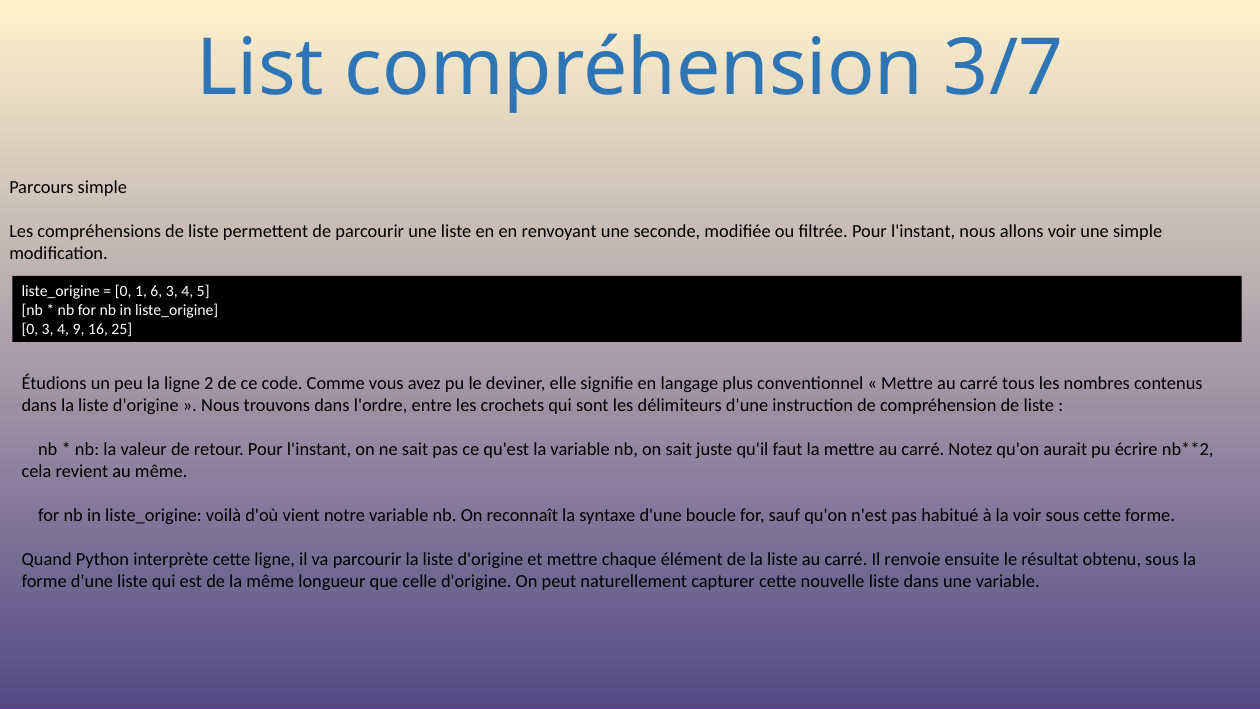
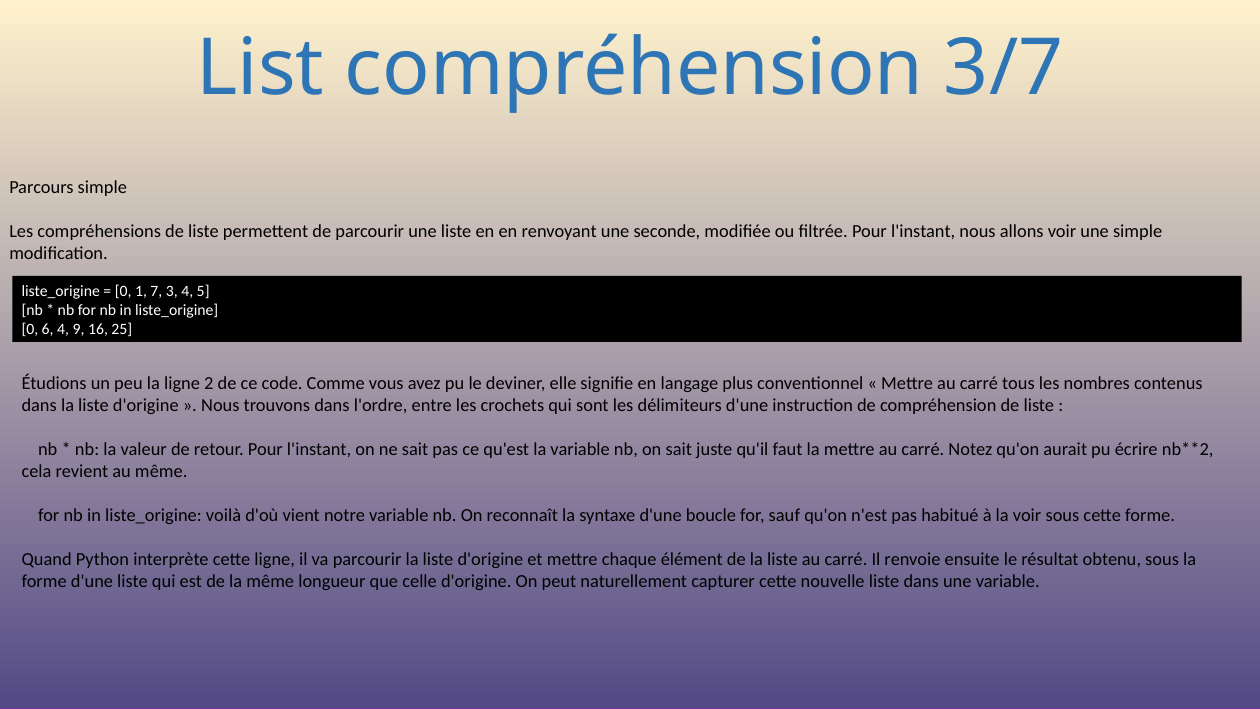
6: 6 -> 7
0 3: 3 -> 6
